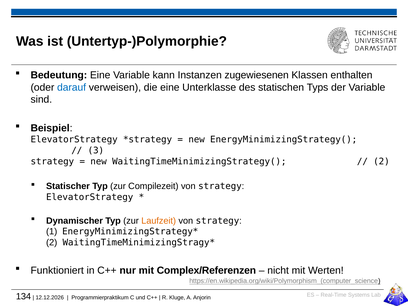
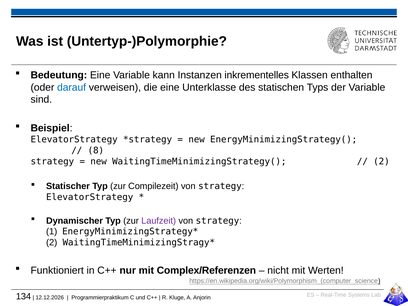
zugewiesenen: zugewiesenen -> inkrementelles
3: 3 -> 8
Laufzeit colour: orange -> purple
